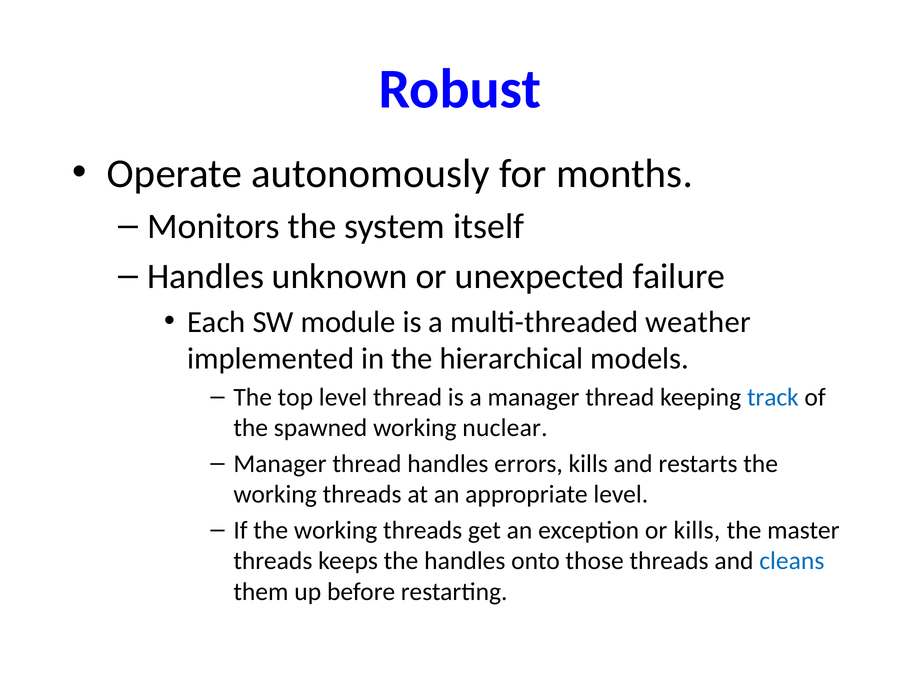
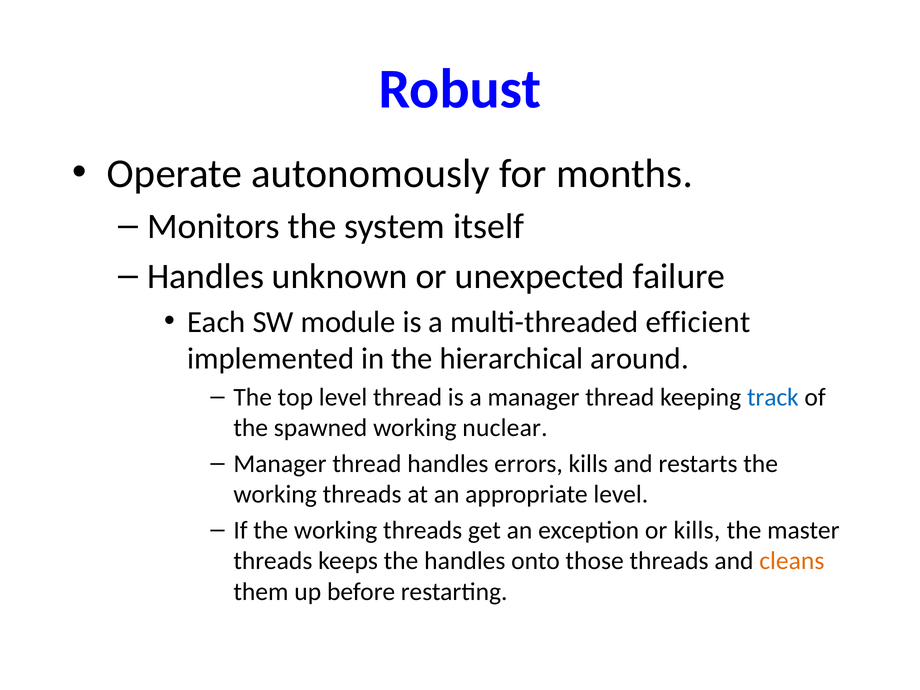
weather: weather -> efficient
models: models -> around
cleans colour: blue -> orange
